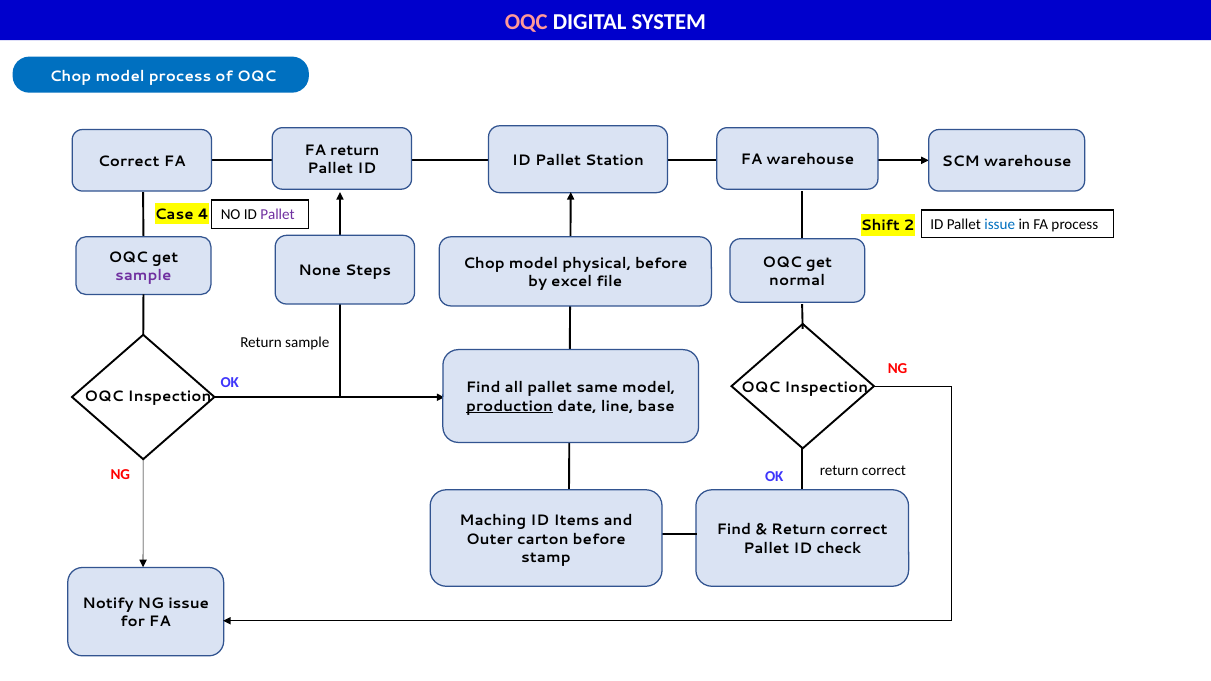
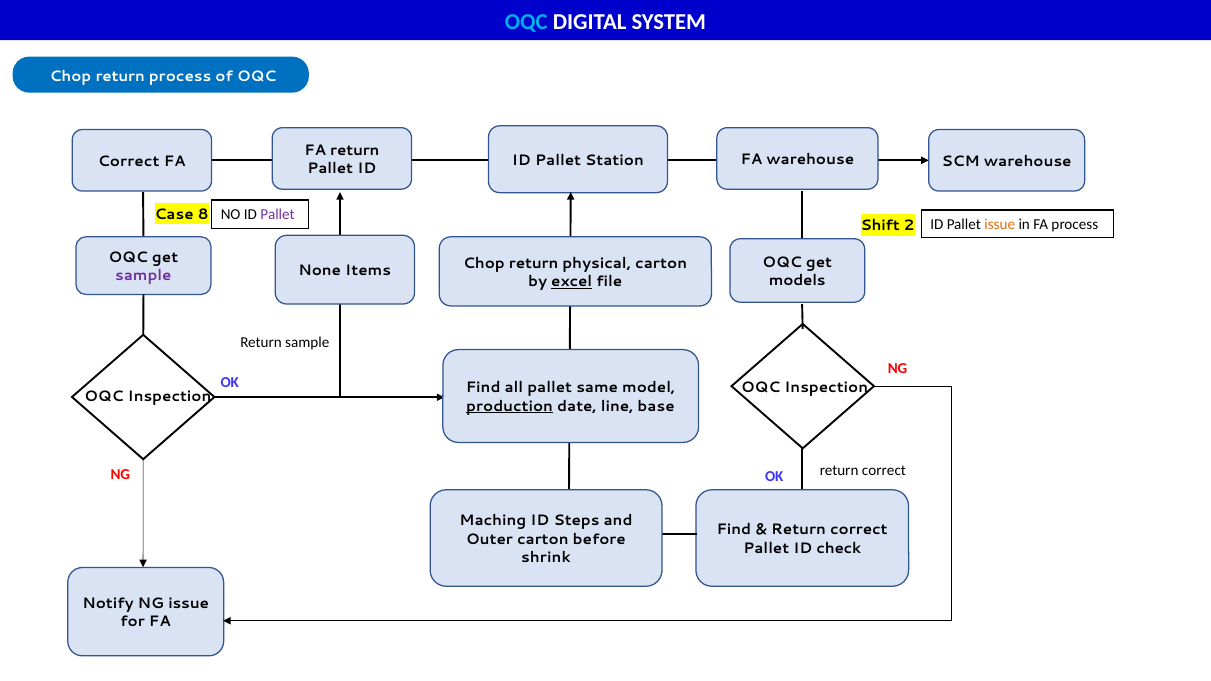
OQC at (526, 22) colour: pink -> light blue
model at (120, 77): model -> return
4: 4 -> 8
issue at (1000, 225) colour: blue -> orange
model at (534, 263): model -> return
physical before: before -> carton
Steps: Steps -> Items
normal: normal -> models
excel underline: none -> present
Items: Items -> Steps
stamp: stamp -> shrink
